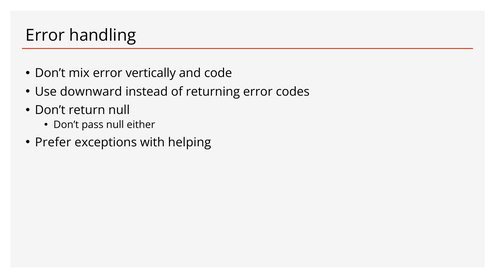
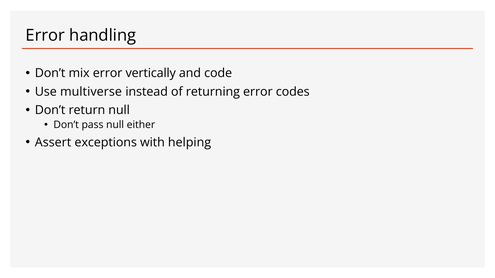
downward: downward -> multiverse
Prefer: Prefer -> Assert
